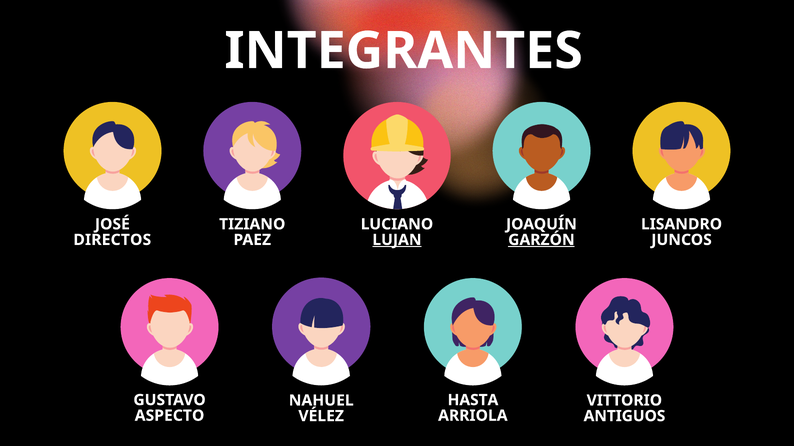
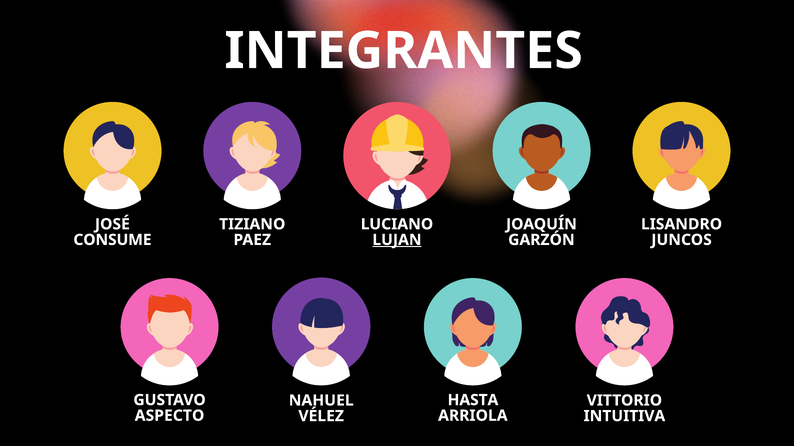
DIRECTOS: DIRECTOS -> CONSUME
GARZÓN underline: present -> none
ANTIGUOS: ANTIGUOS -> INTUITIVA
